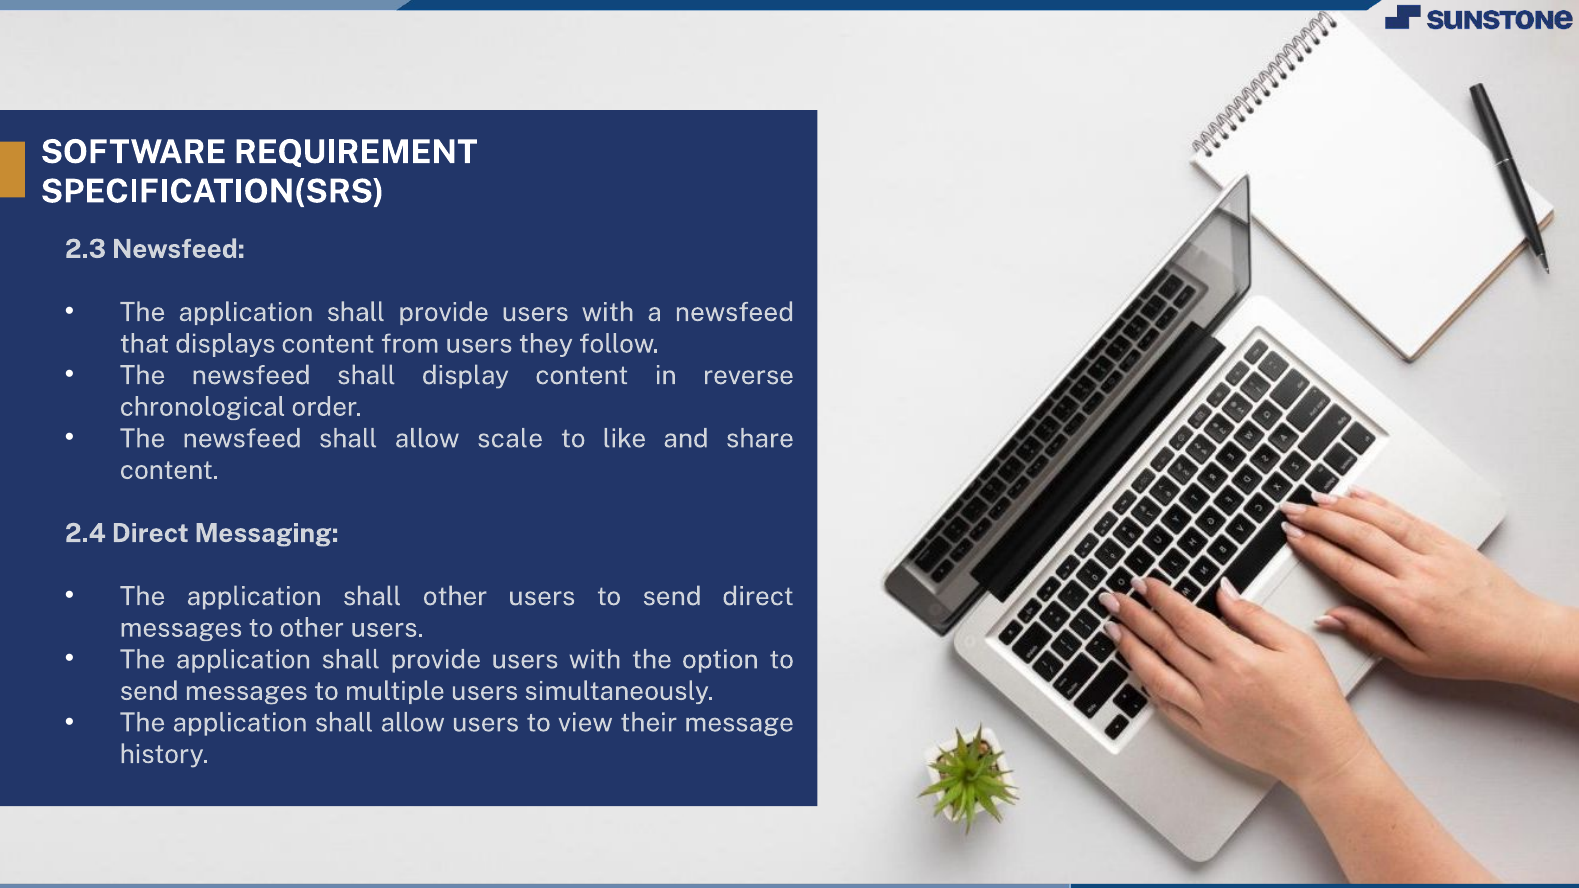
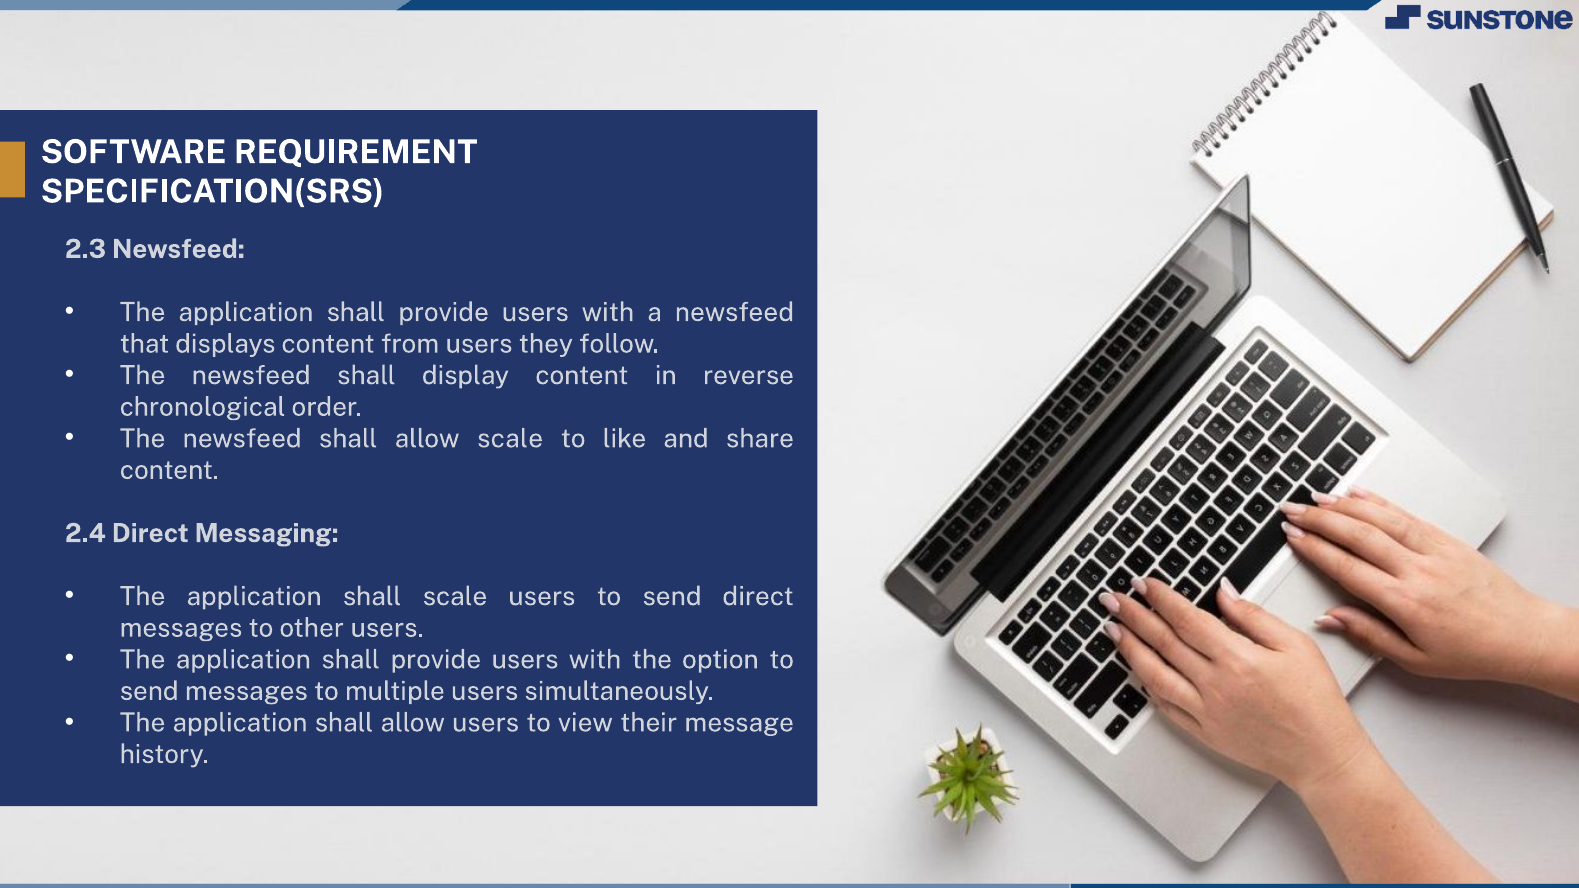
shall other: other -> scale
